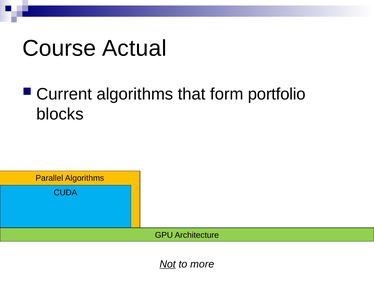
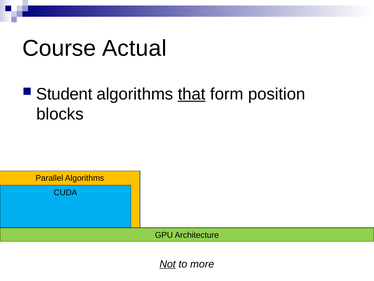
Current: Current -> Student
that underline: none -> present
portfolio: portfolio -> position
